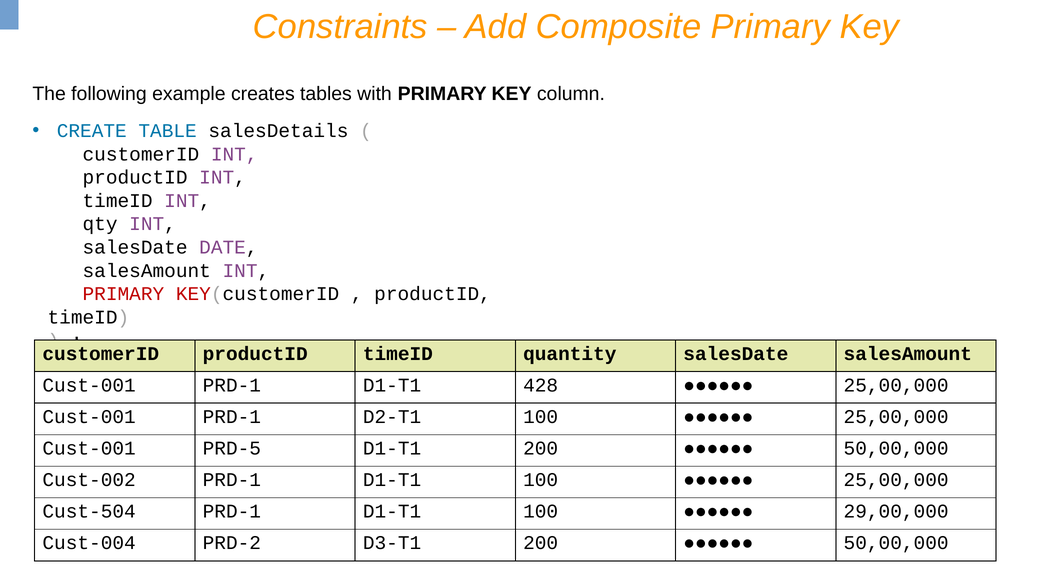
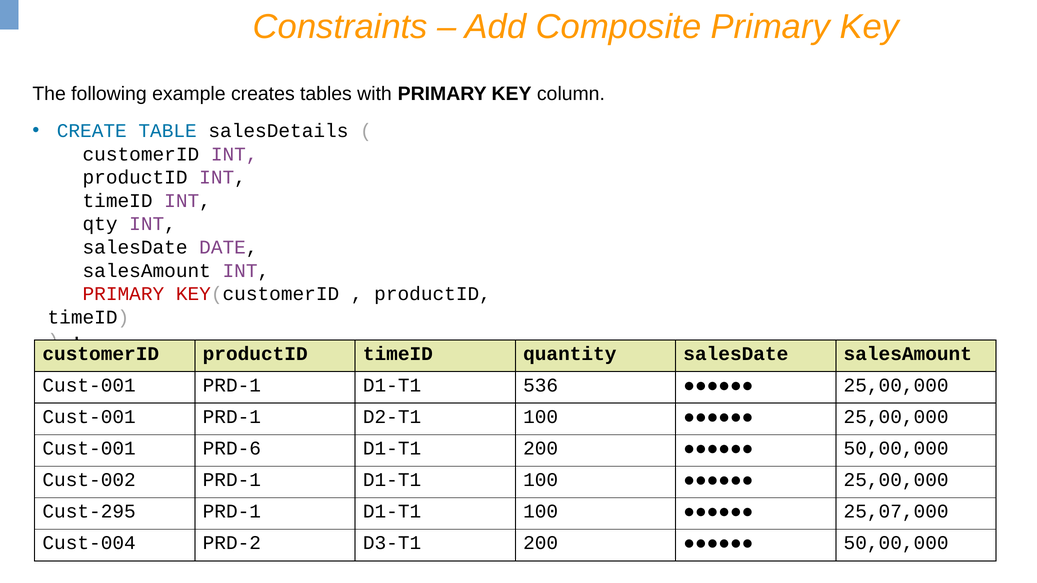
428: 428 -> 536
PRD-5: PRD-5 -> PRD-6
Cust-504: Cust-504 -> Cust-295
29,00,000: 29,00,000 -> 25,07,000
